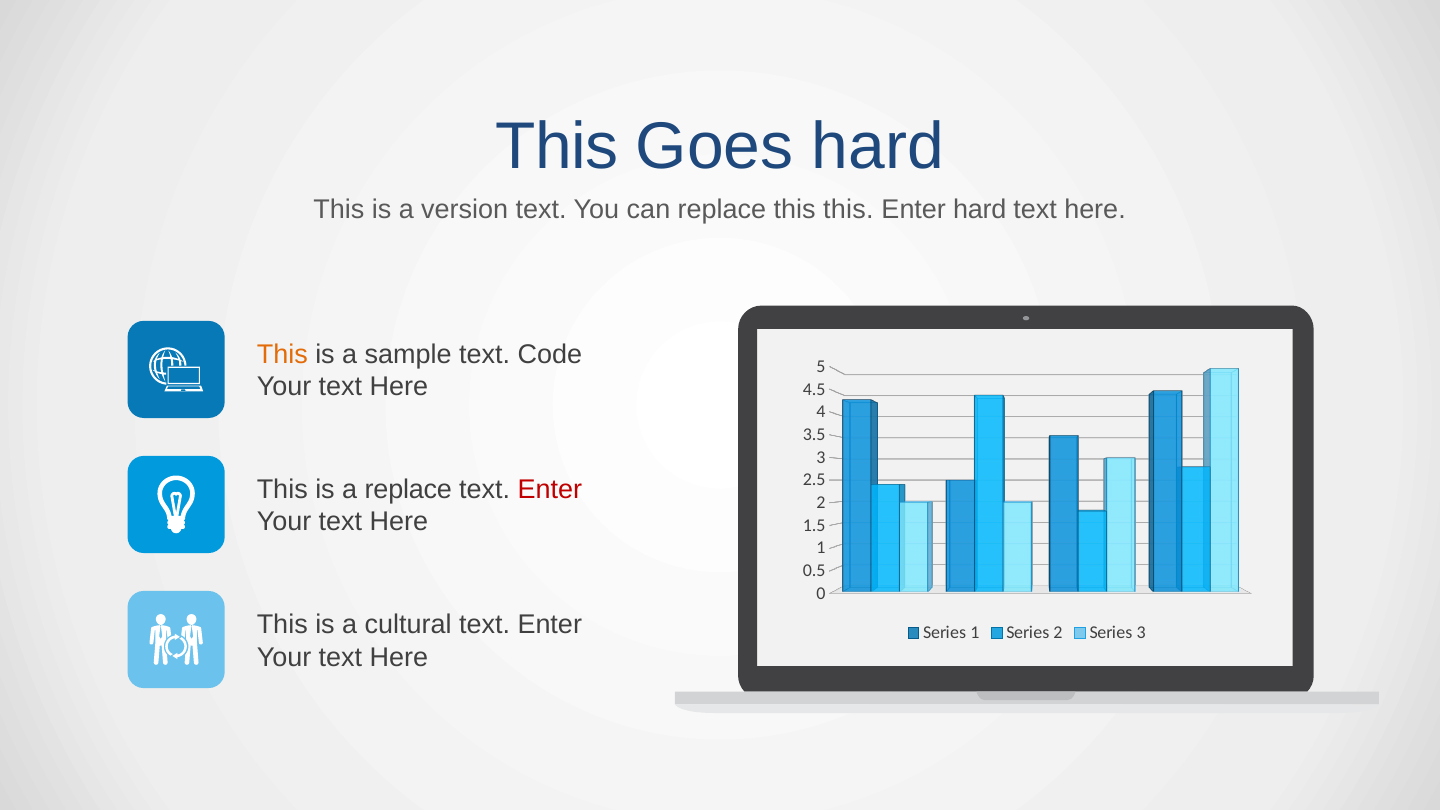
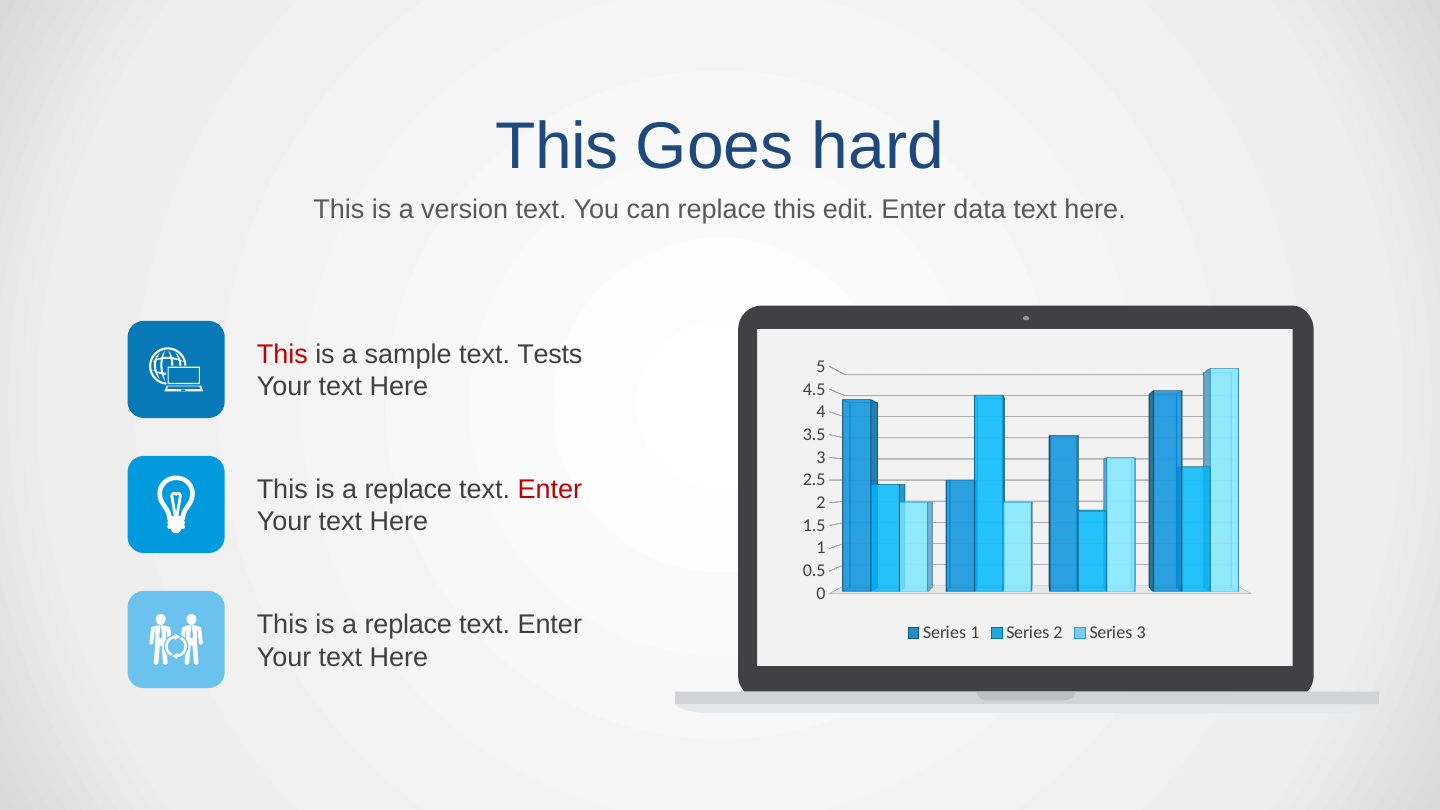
this this: this -> edit
Enter hard: hard -> data
This at (282, 355) colour: orange -> red
Code: Code -> Tests
cultural at (408, 625): cultural -> replace
